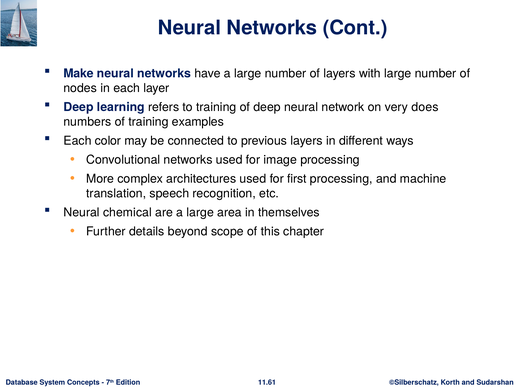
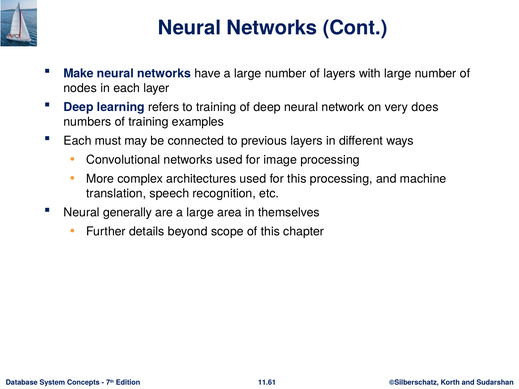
color: color -> must
for first: first -> this
chemical: chemical -> generally
